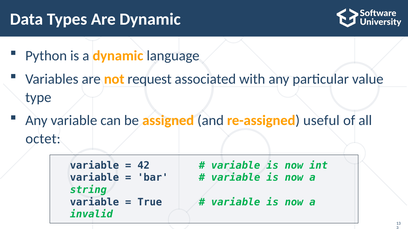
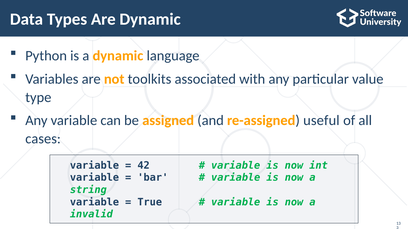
request: request -> toolkits
octet: octet -> cases
